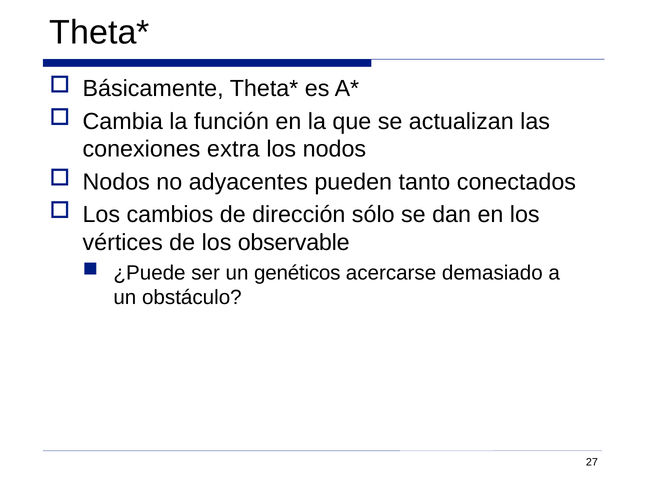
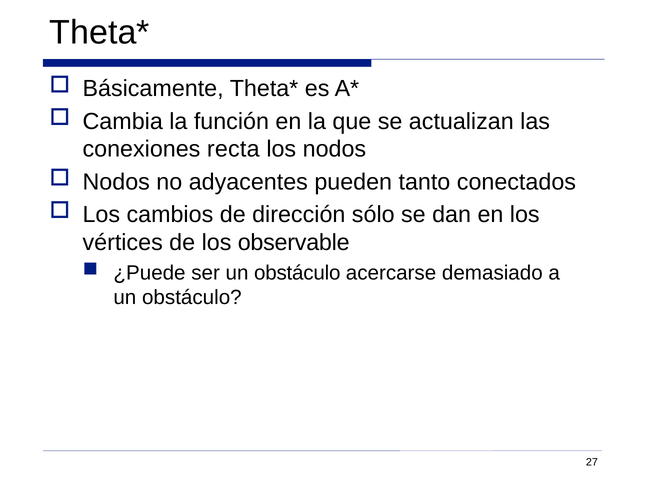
extra: extra -> recta
ser un genéticos: genéticos -> obstáculo
